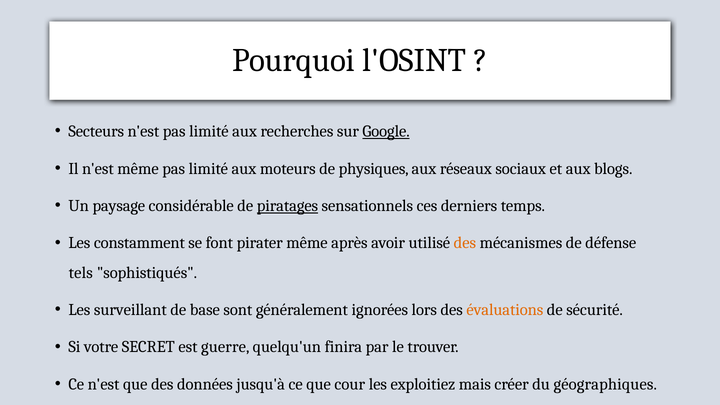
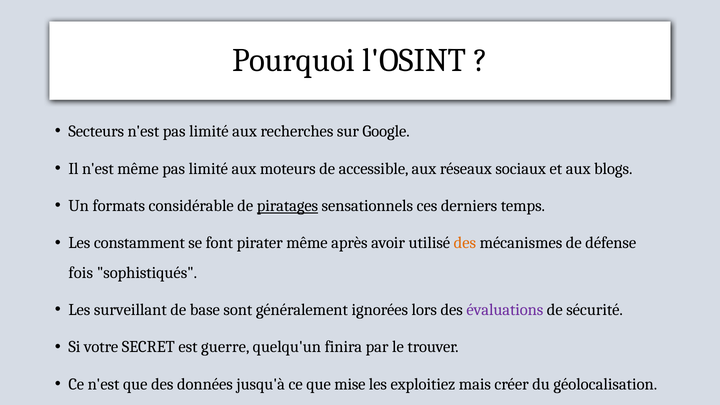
Google underline: present -> none
physiques: physiques -> accessible
paysage: paysage -> formats
tels: tels -> fois
évaluations colour: orange -> purple
cour: cour -> mise
géographiques: géographiques -> géolocalisation
